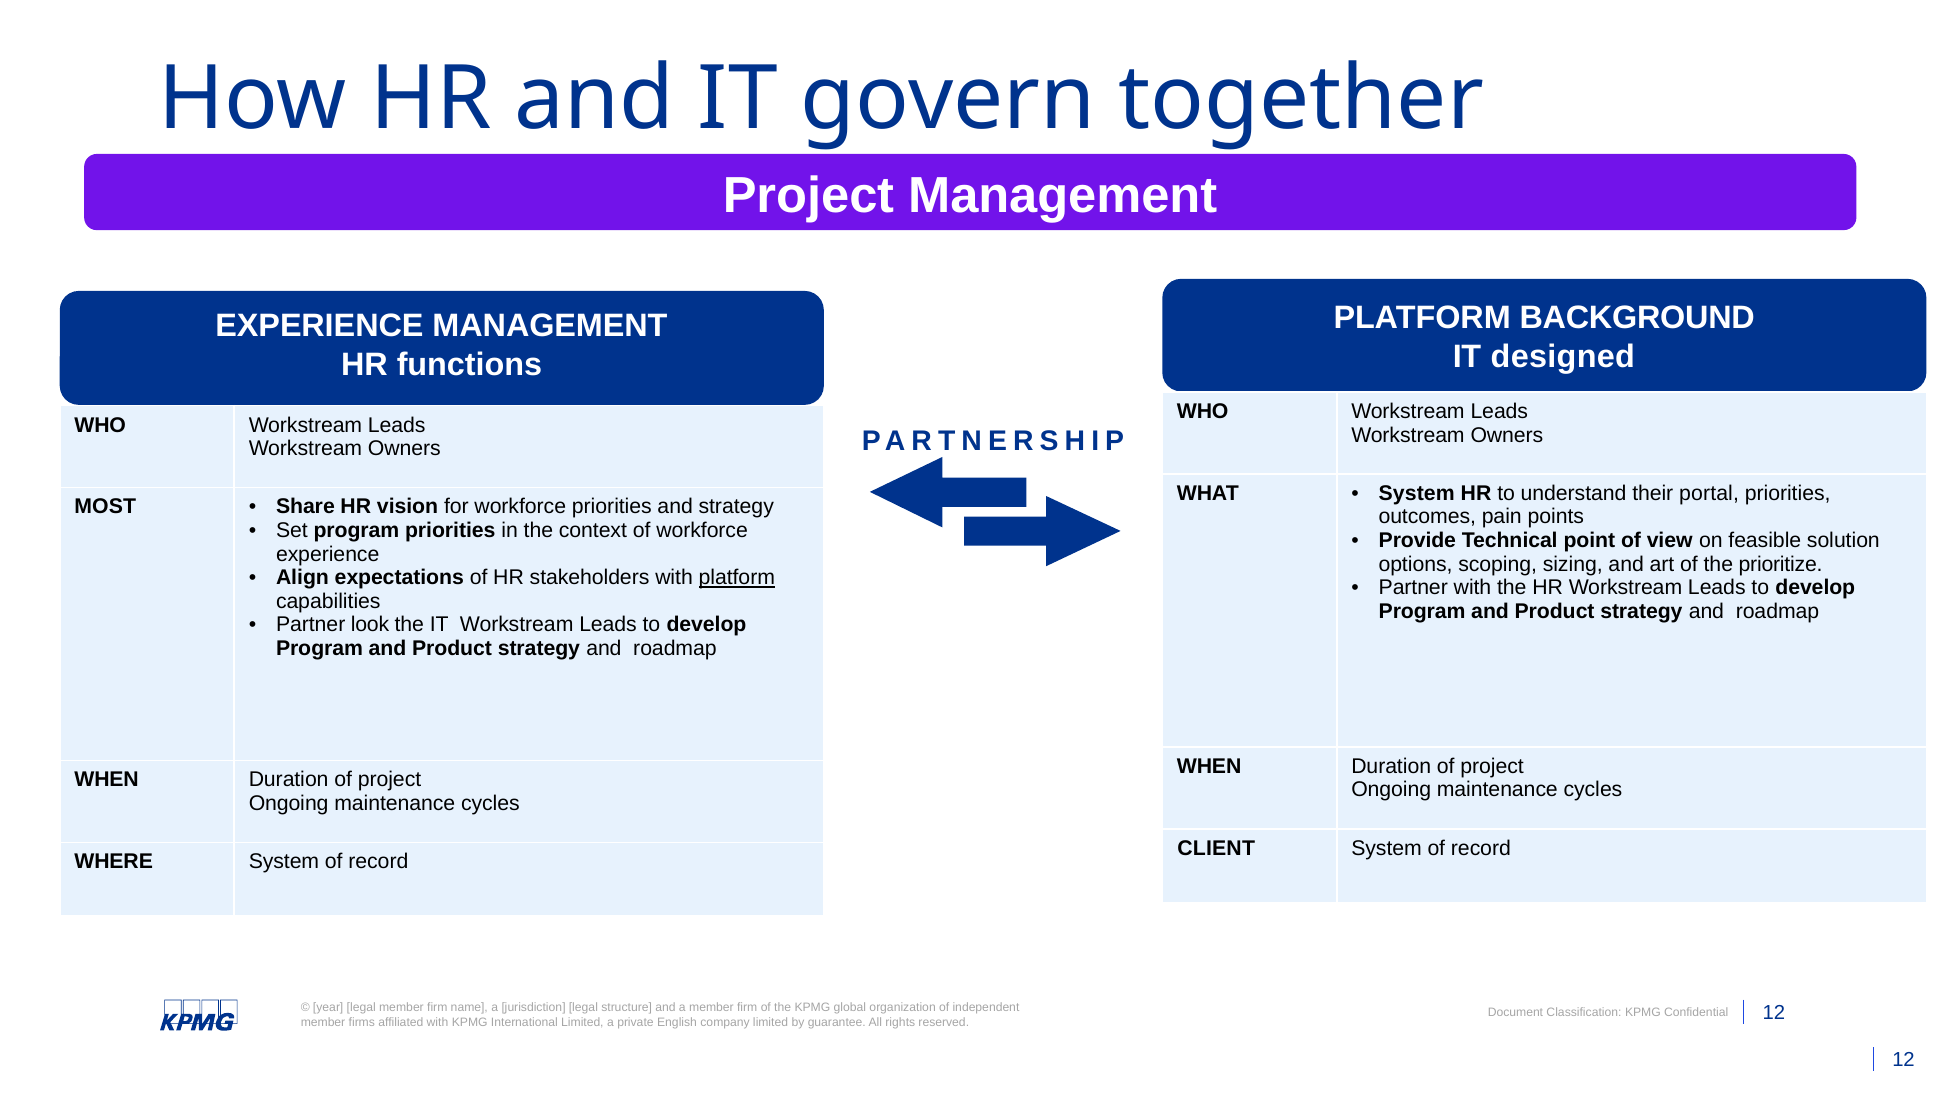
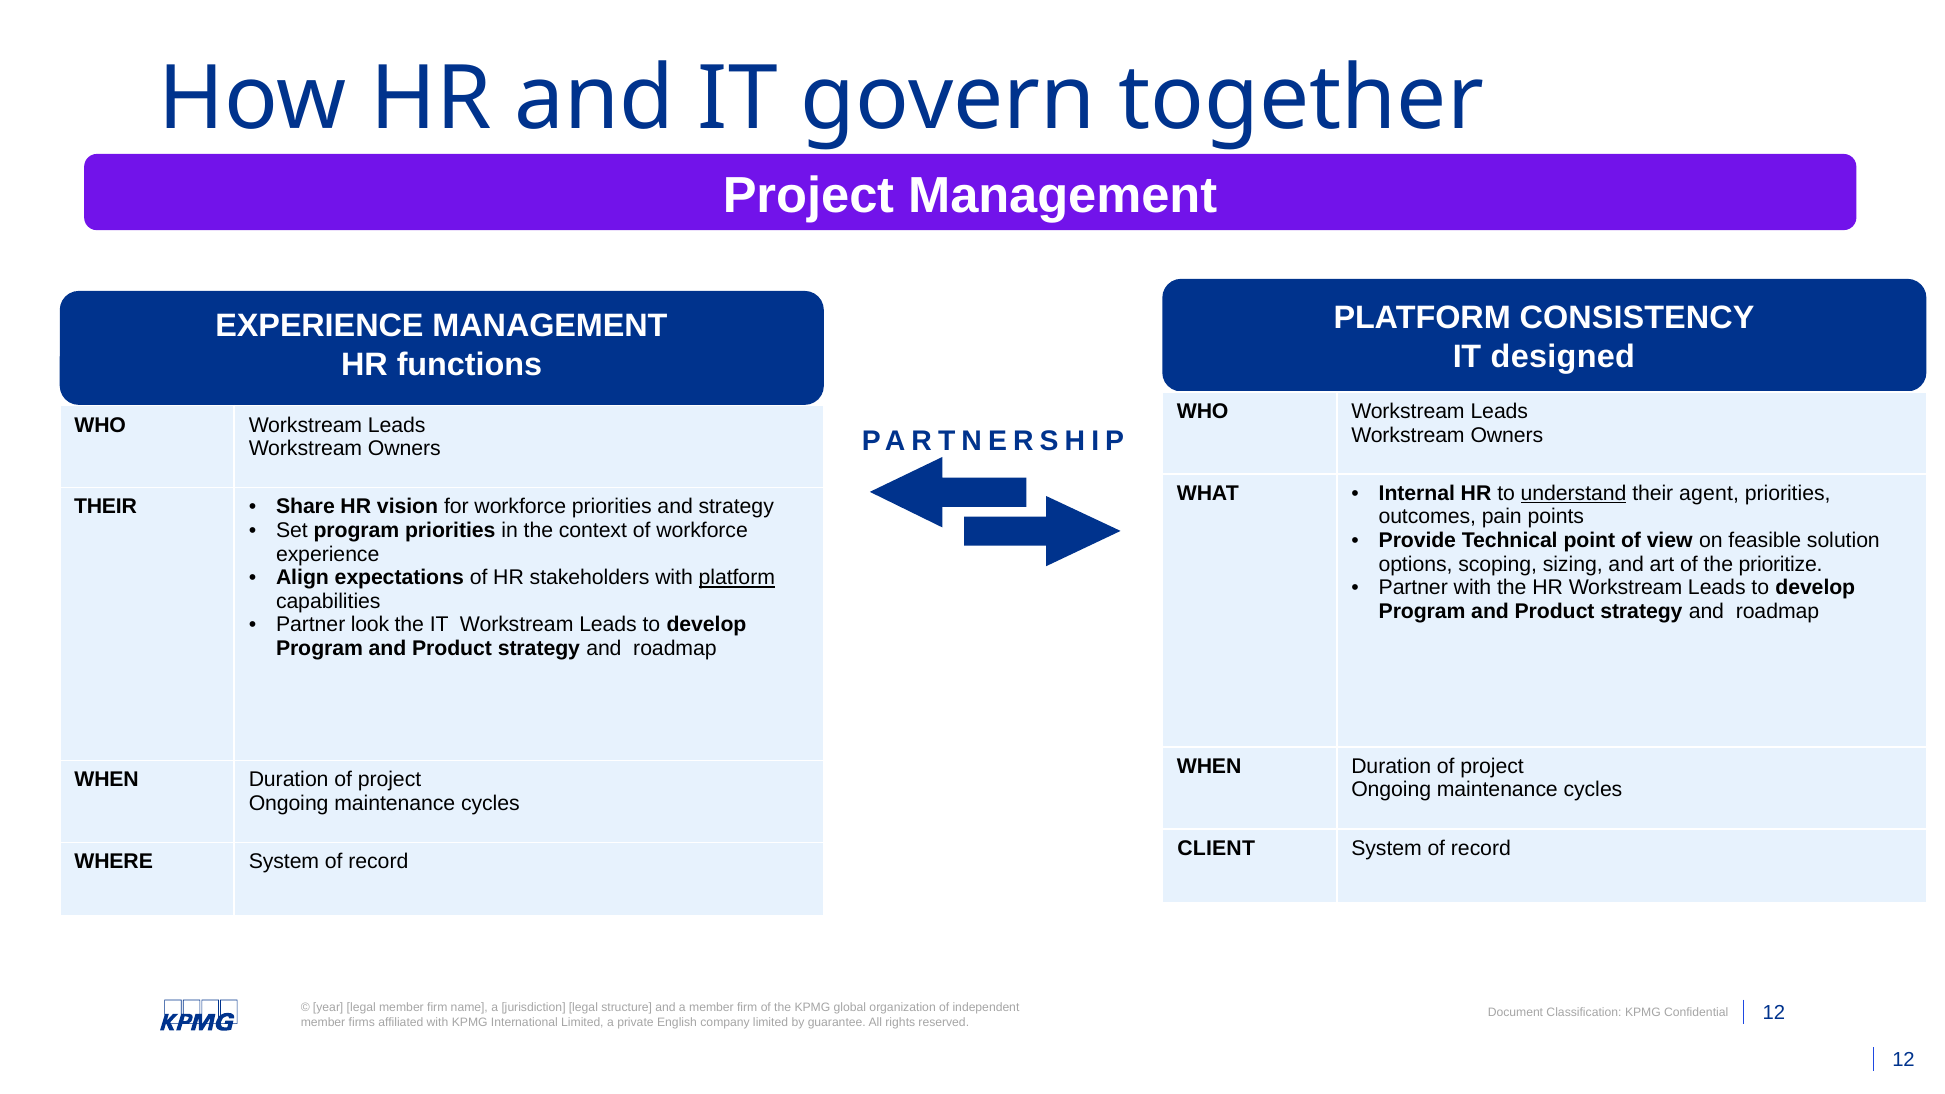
BACKGROUND: BACKGROUND -> CONSISTENCY
System at (1417, 493): System -> Internal
understand underline: none -> present
portal: portal -> agent
MOST at (105, 507): MOST -> THEIR
